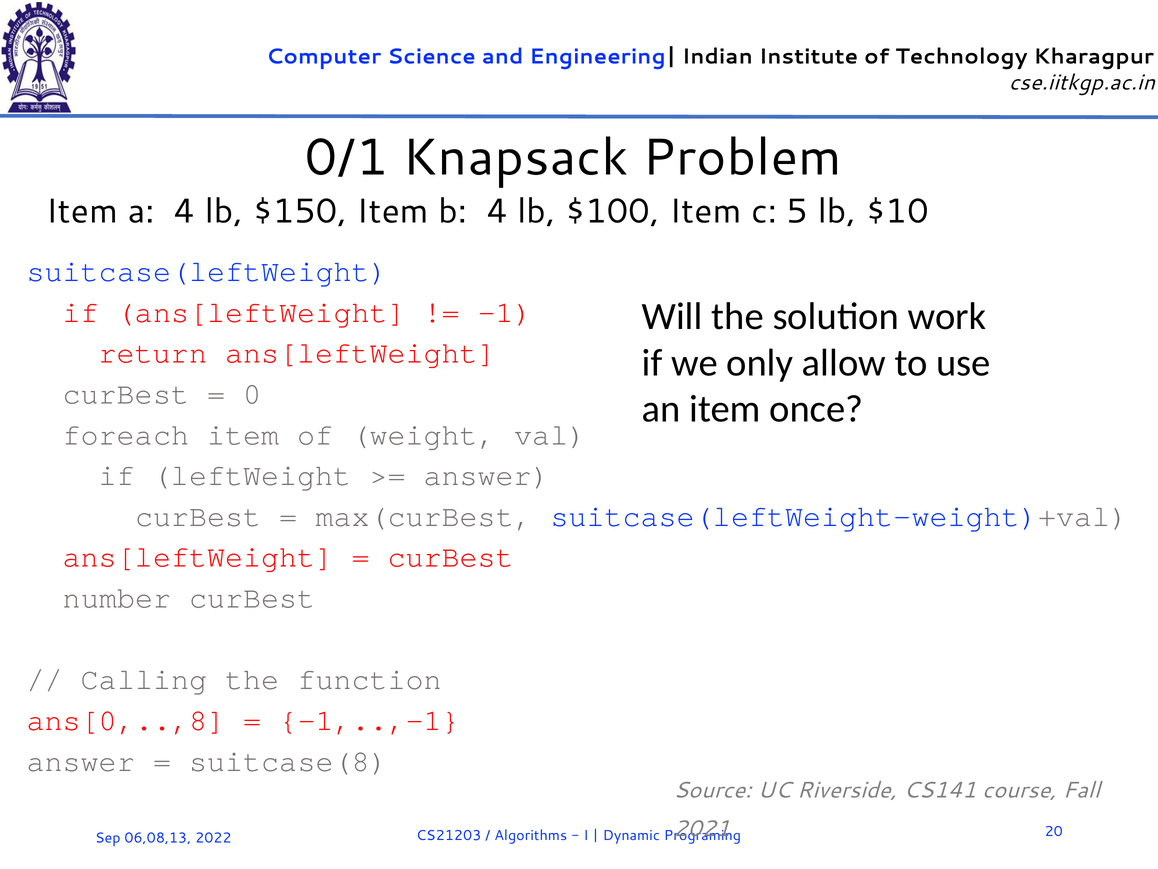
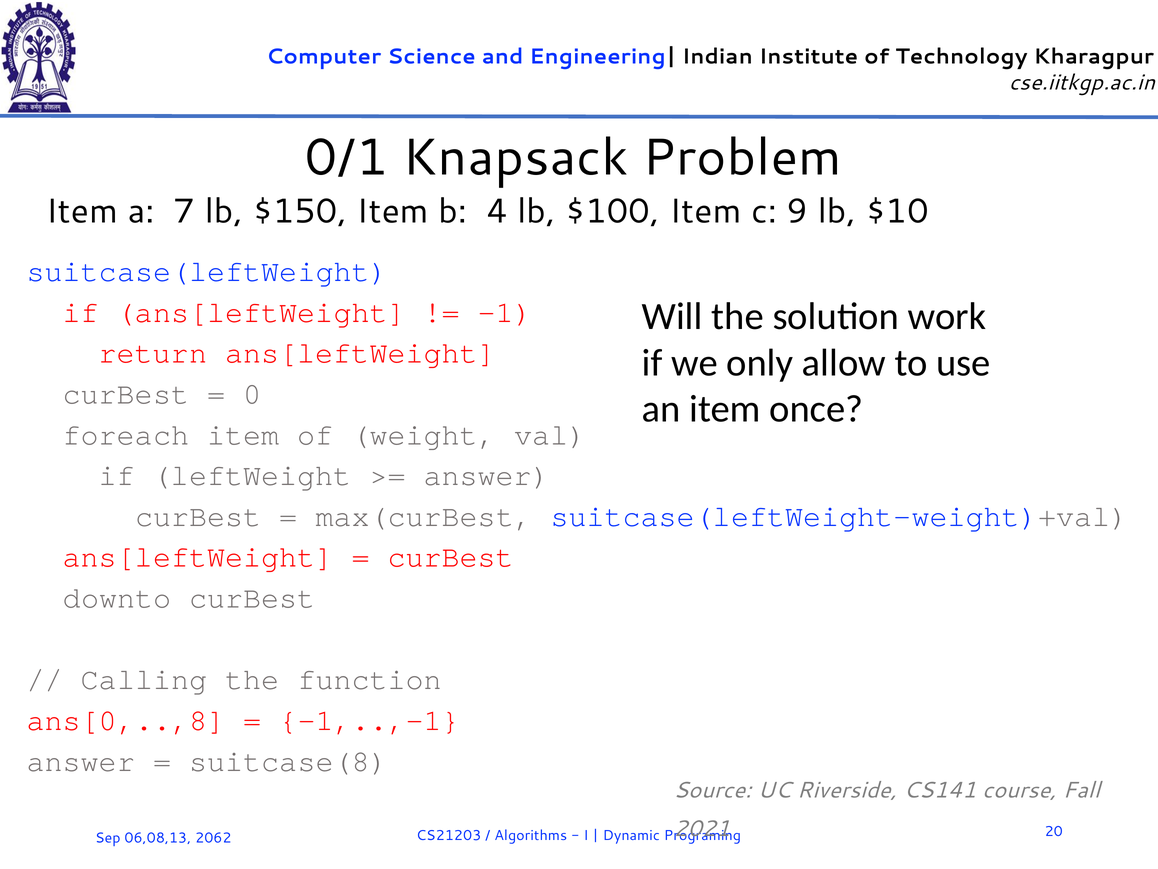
a 4: 4 -> 7
5: 5 -> 9
number: number -> downto
2022: 2022 -> 2062
